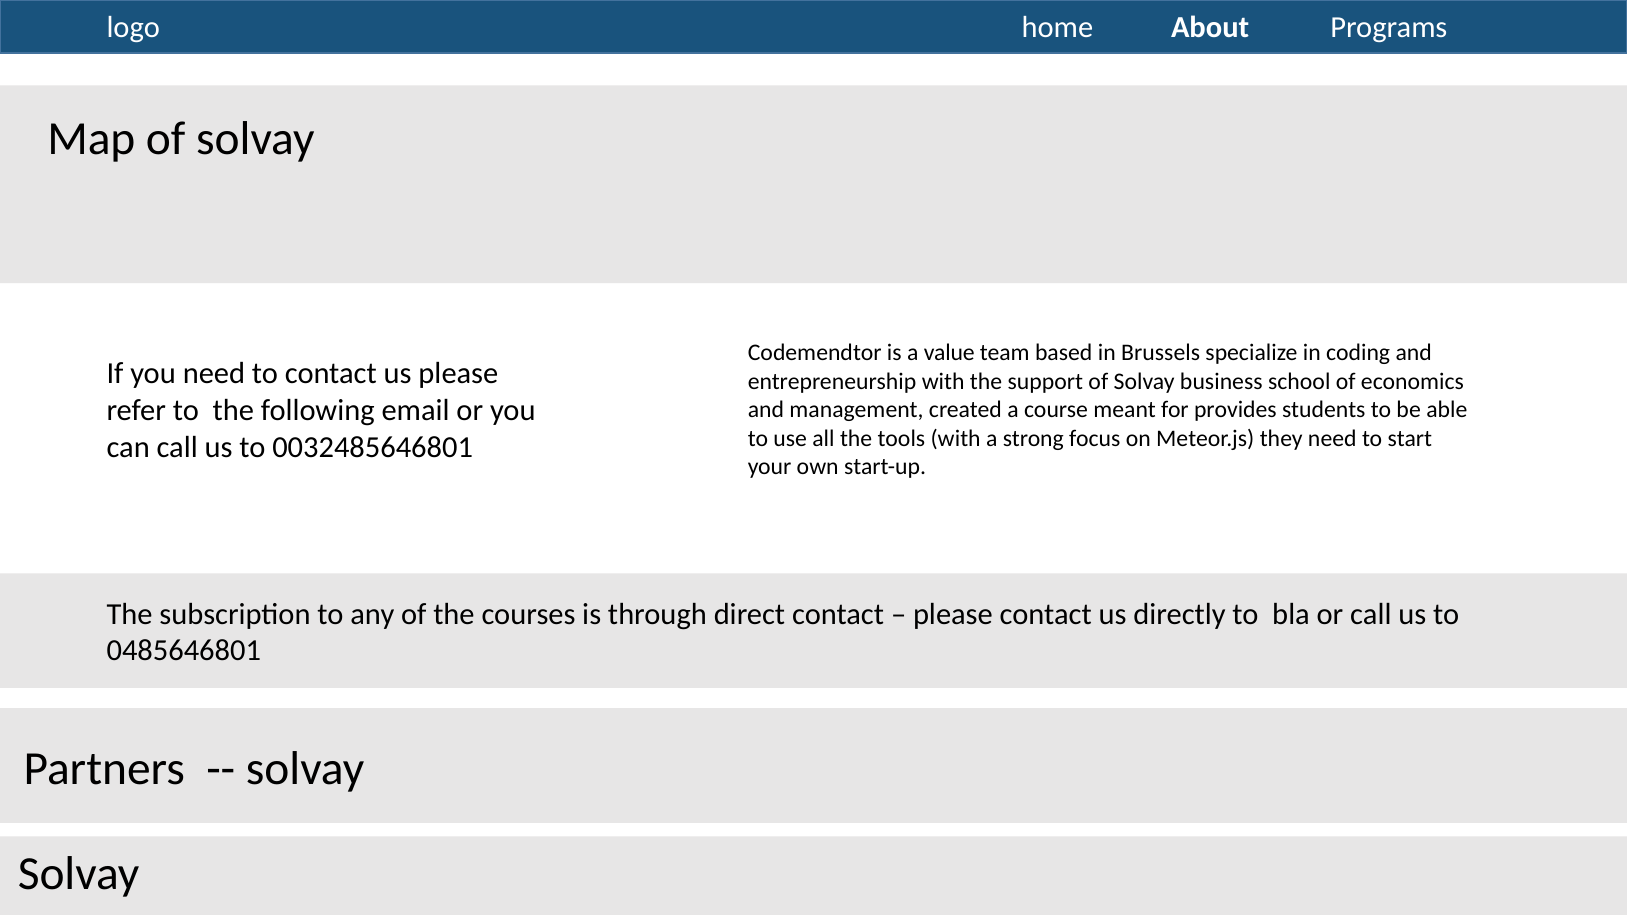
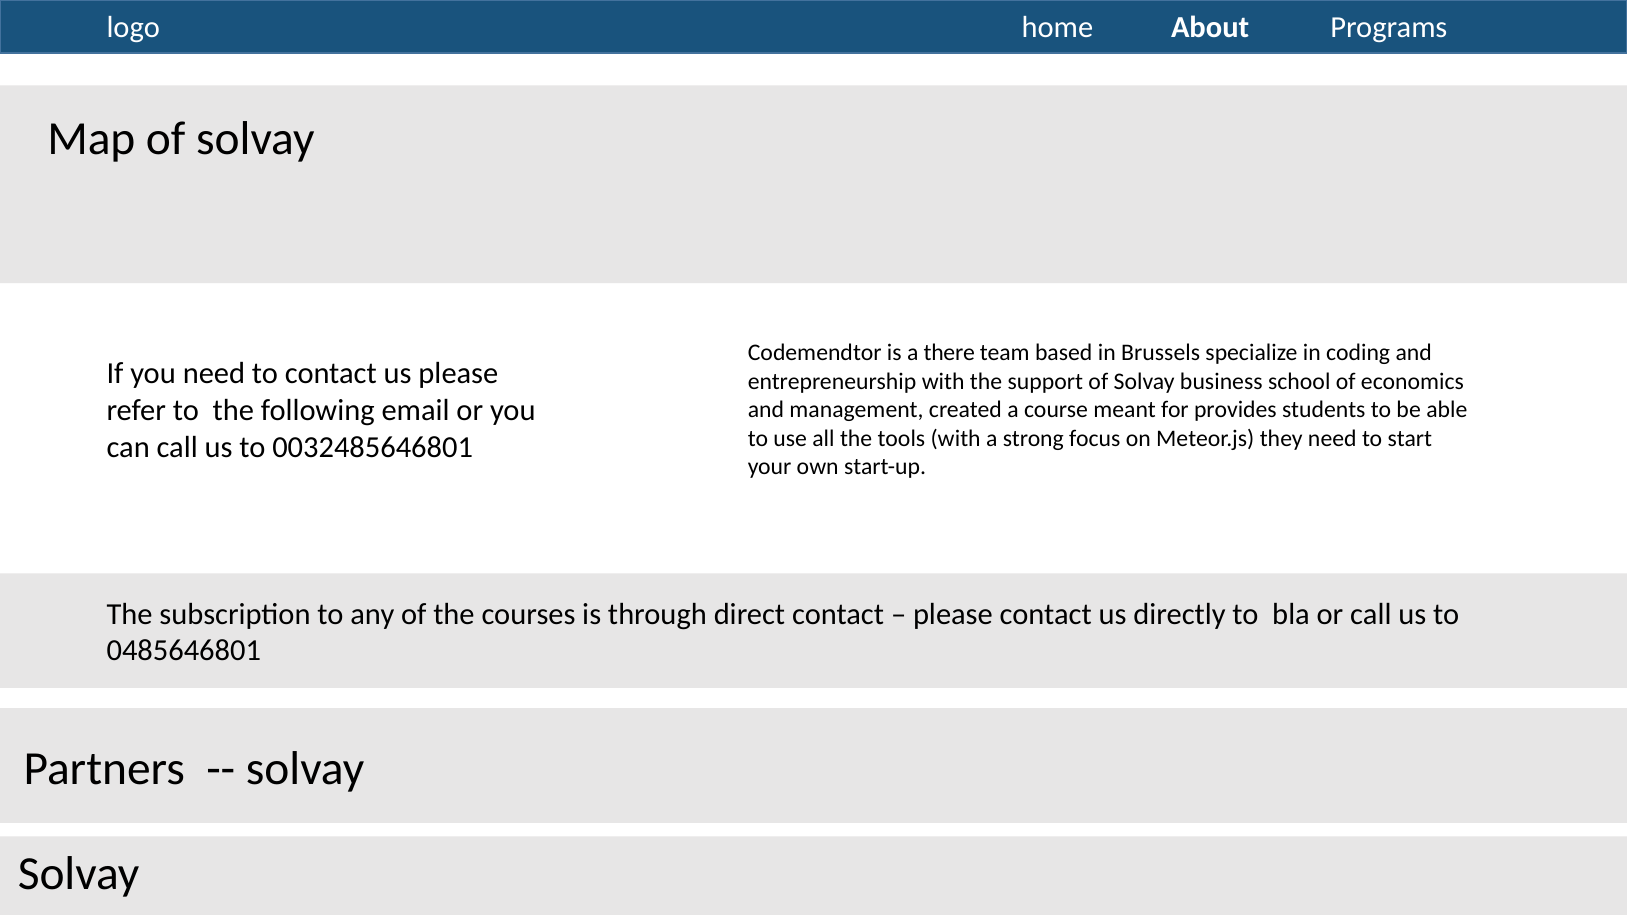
value: value -> there
